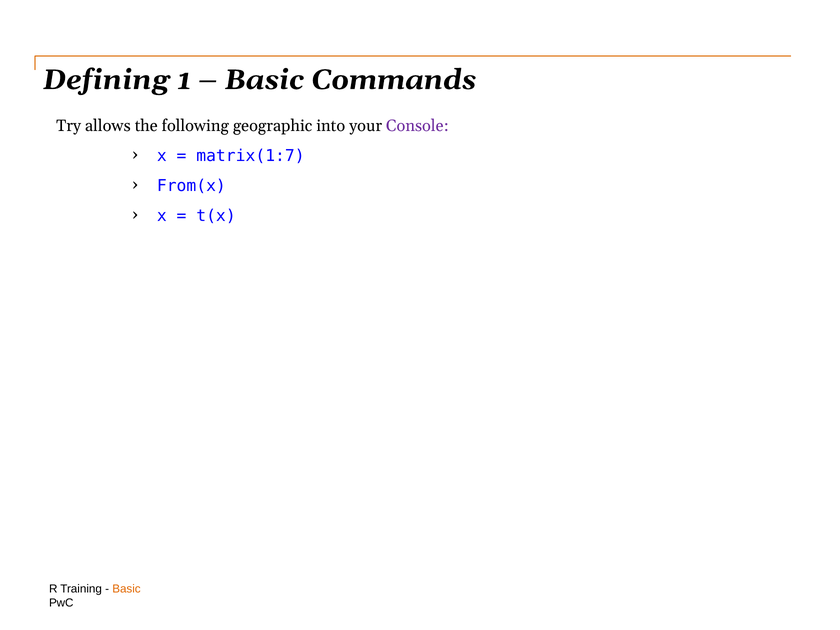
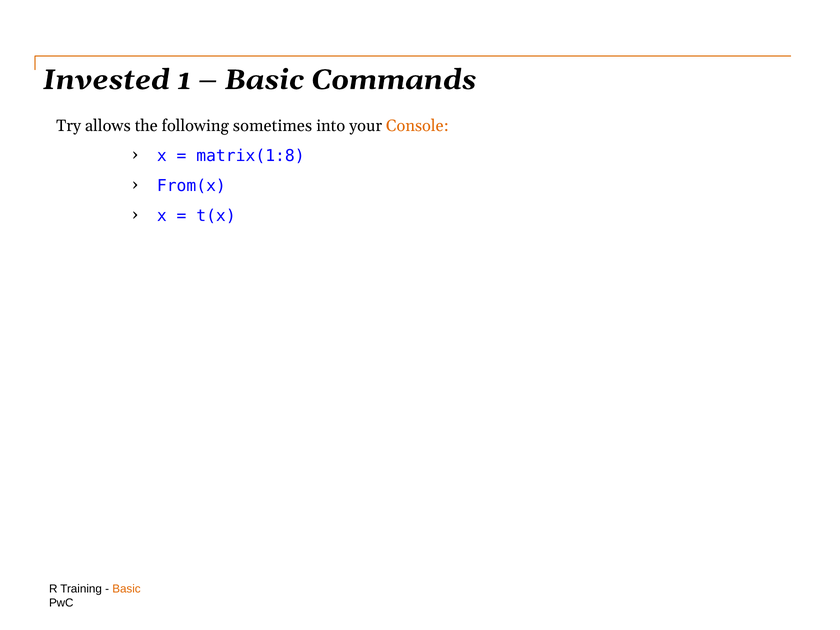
Defining: Defining -> Invested
geographic: geographic -> sometimes
Console colour: purple -> orange
matrix(1:7: matrix(1:7 -> matrix(1:8
